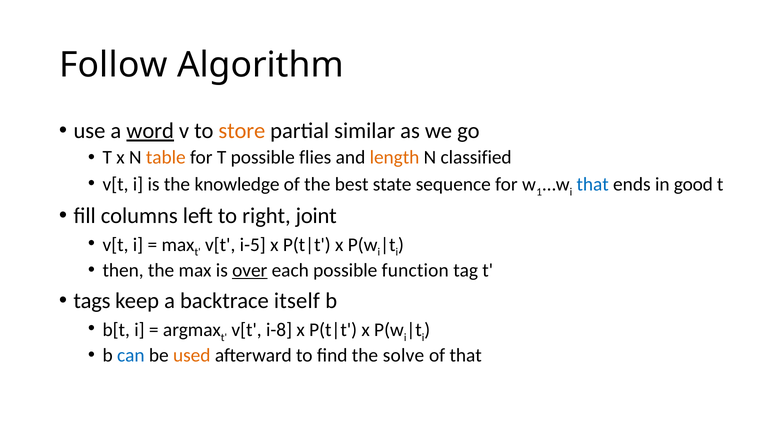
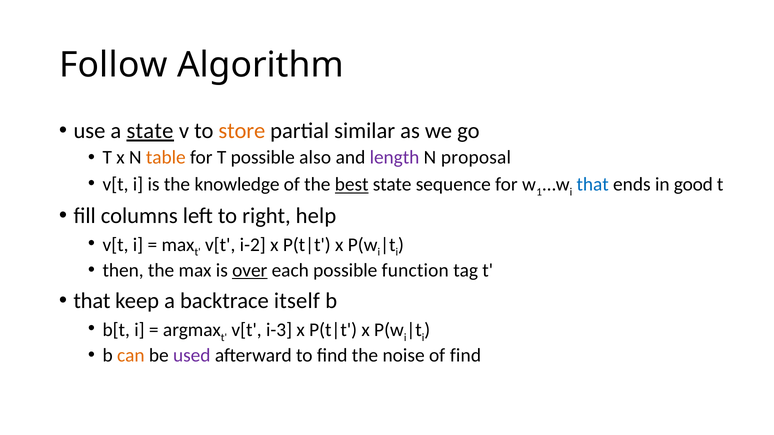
a word: word -> state
flies: flies -> also
length colour: orange -> purple
classified: classified -> proposal
best underline: none -> present
joint: joint -> help
i-5: i-5 -> i-2
tags at (92, 301): tags -> that
i-8: i-8 -> i-3
can colour: blue -> orange
used colour: orange -> purple
solve: solve -> noise
of that: that -> find
